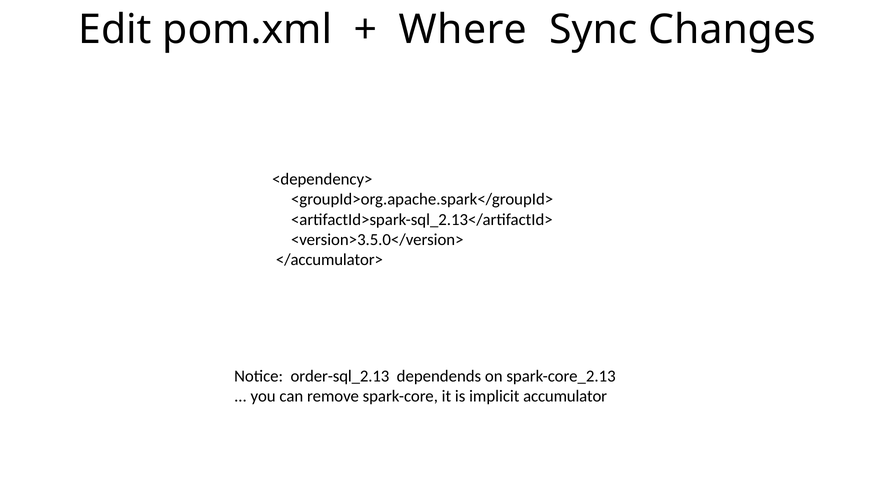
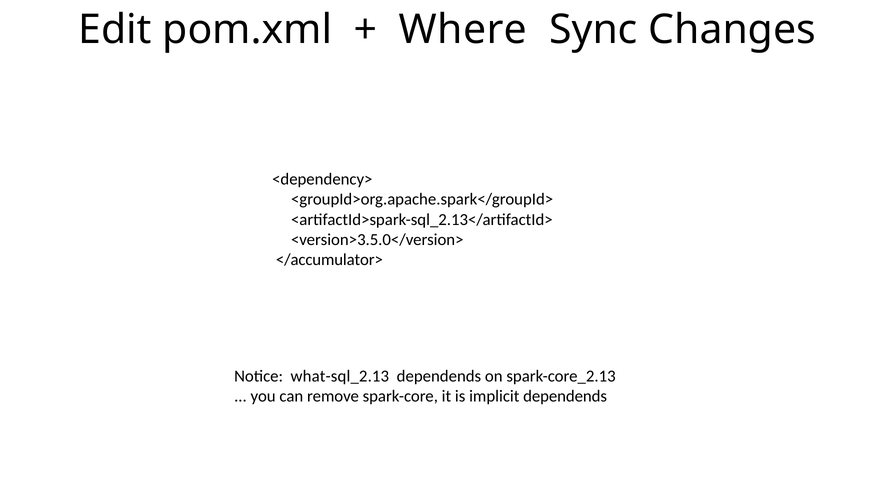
order-sql_2.13: order-sql_2.13 -> what-sql_2.13
implicit accumulator: accumulator -> dependends
